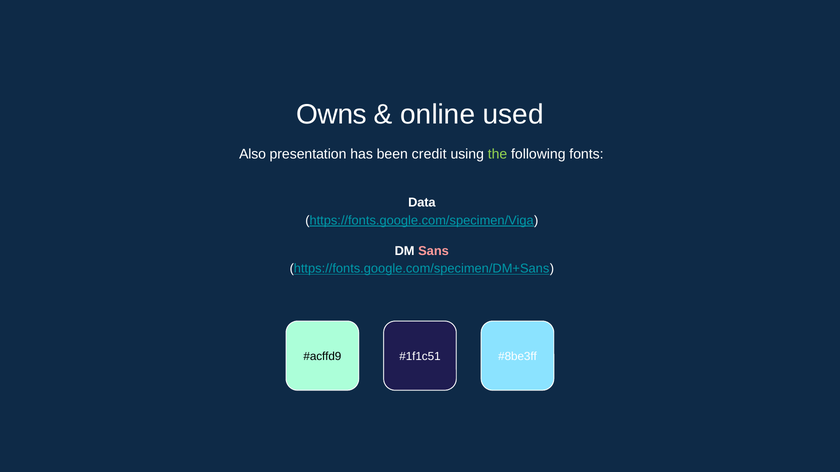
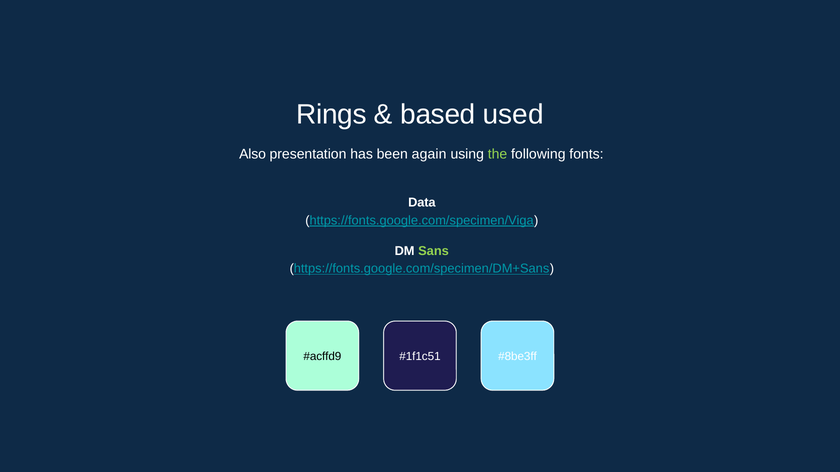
Owns: Owns -> Rings
online: online -> based
credit: credit -> again
Sans colour: pink -> light green
